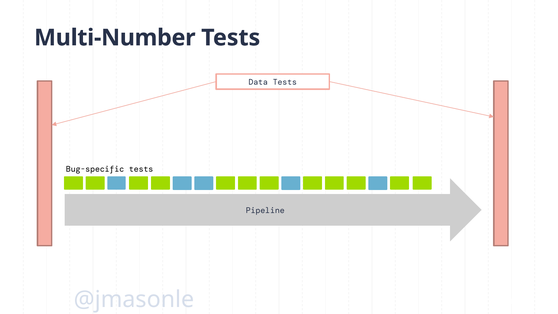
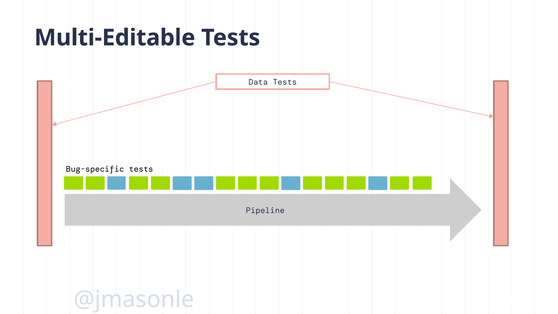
Multi-Number: Multi-Number -> Multi-Editable
